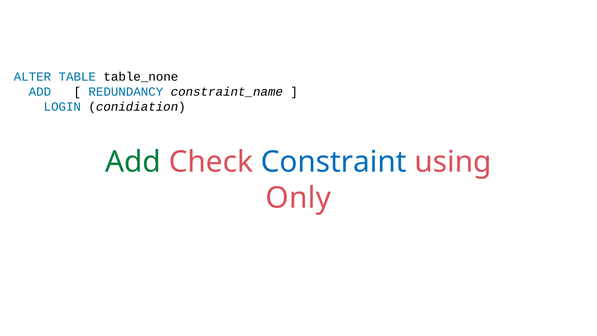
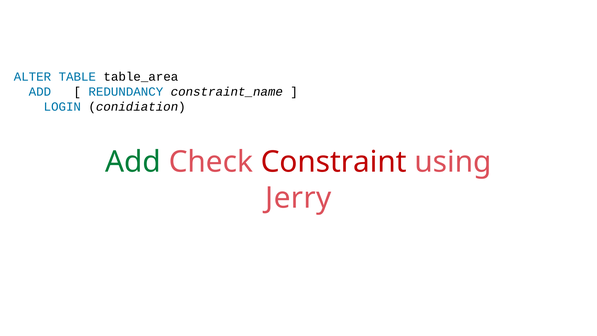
table_none: table_none -> table_area
Constraint colour: blue -> red
Only: Only -> Jerry
